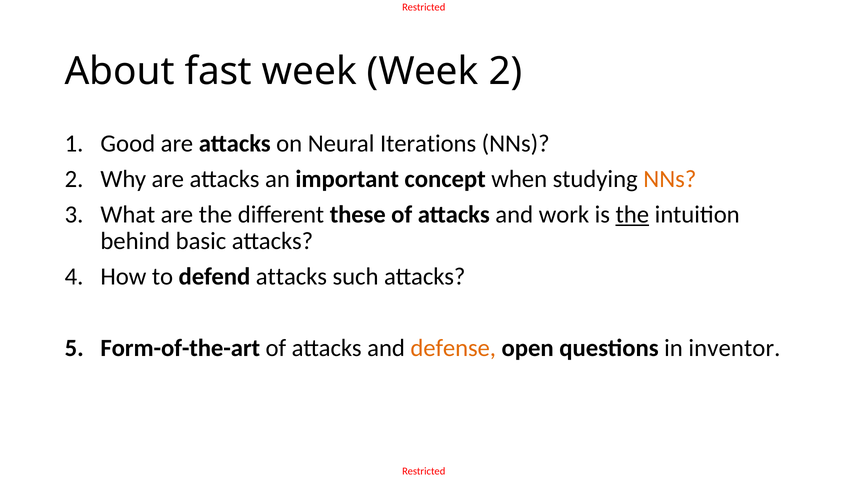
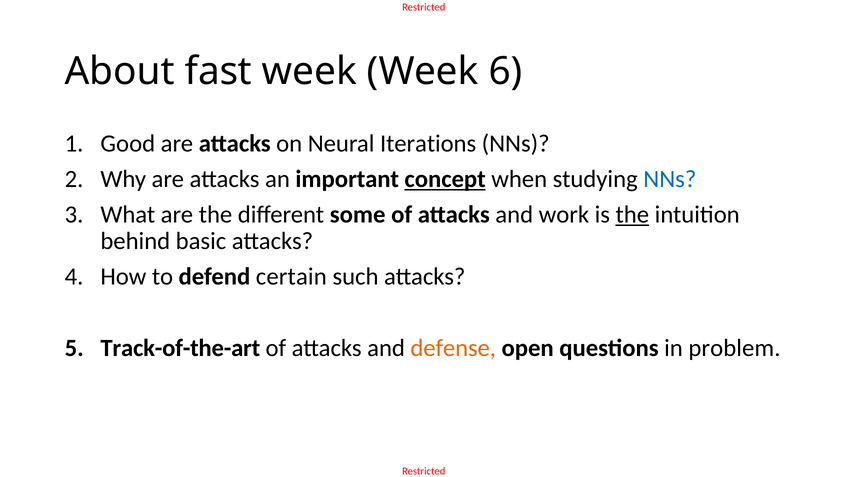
Week 2: 2 -> 6
concept underline: none -> present
NNs at (670, 179) colour: orange -> blue
these: these -> some
defend attacks: attacks -> certain
Form-of-the-art: Form-of-the-art -> Track-of-the-art
inventor: inventor -> problem
